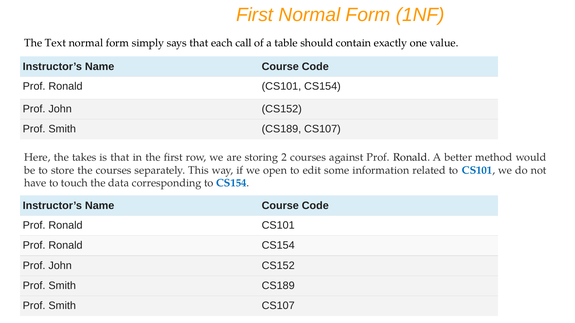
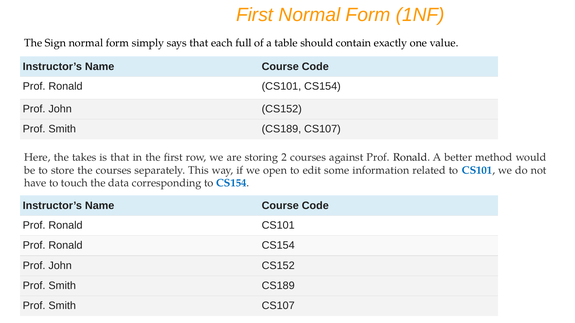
Text: Text -> Sign
call: call -> full
